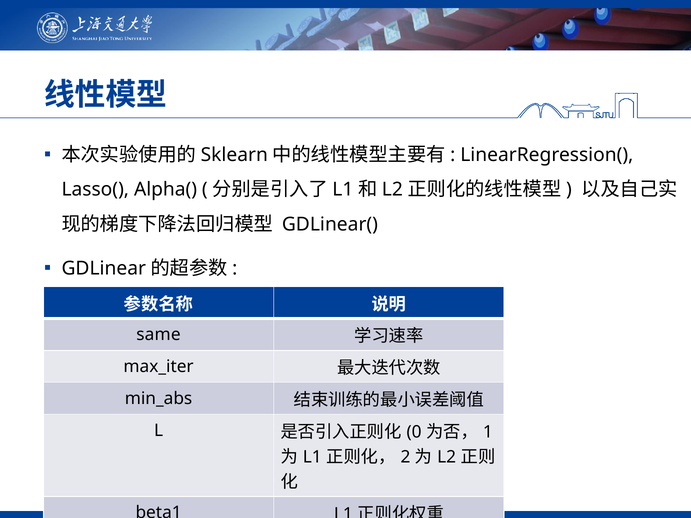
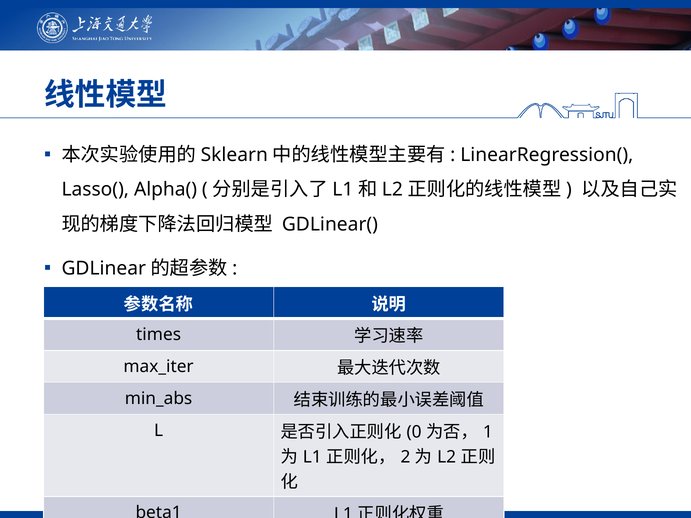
same: same -> times
